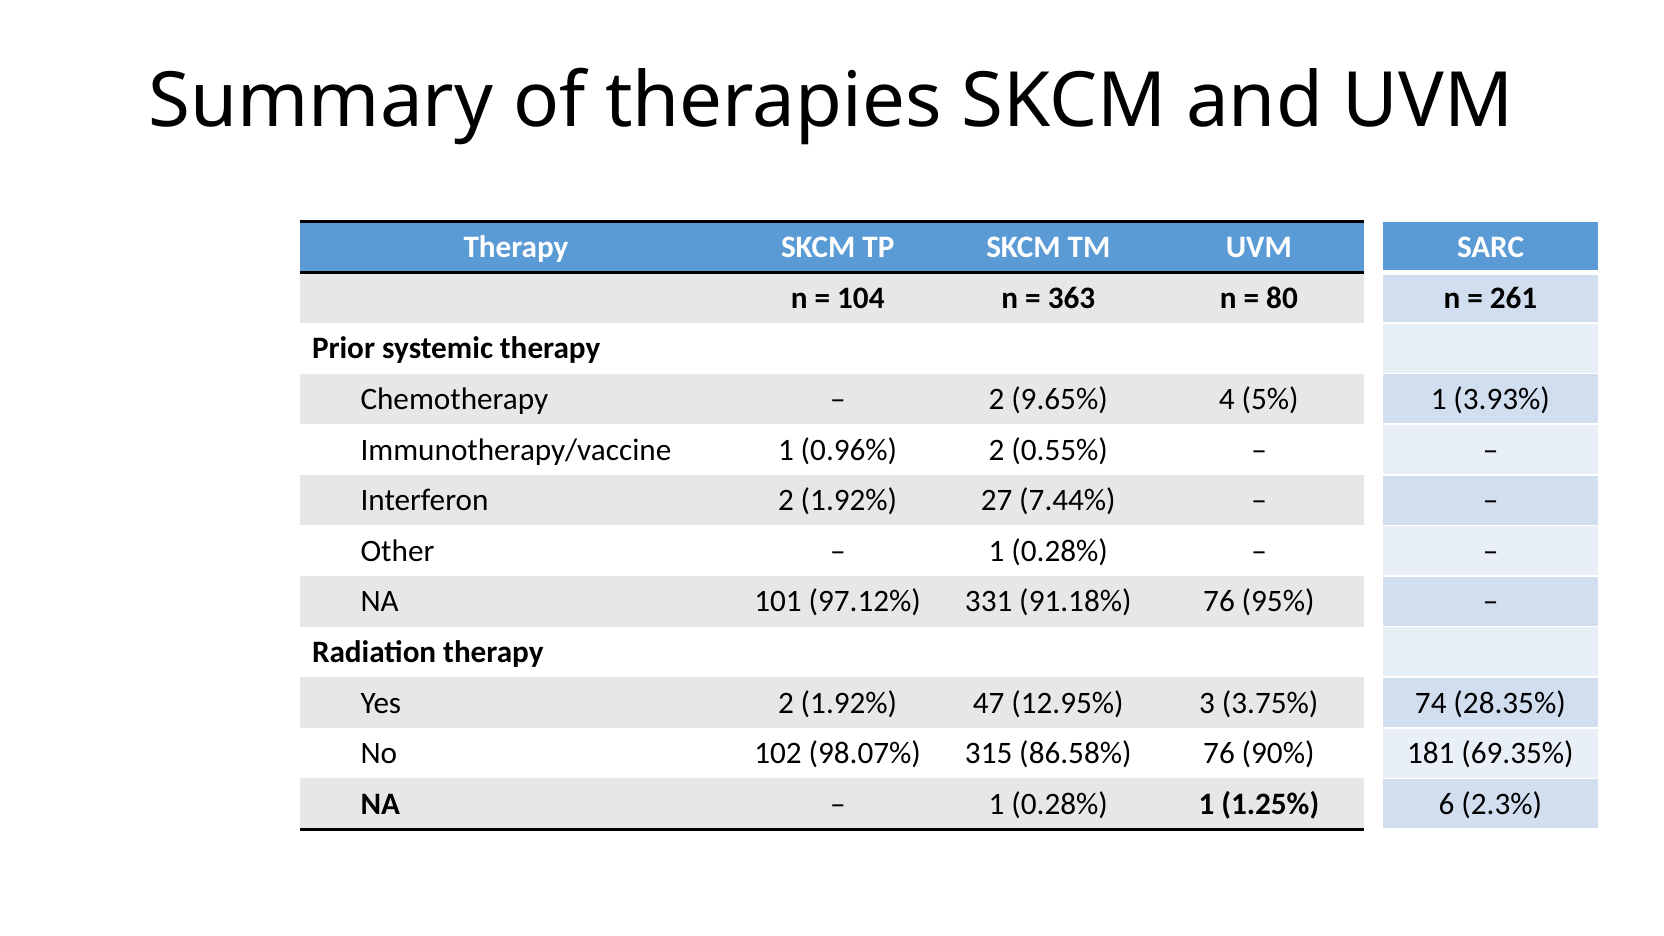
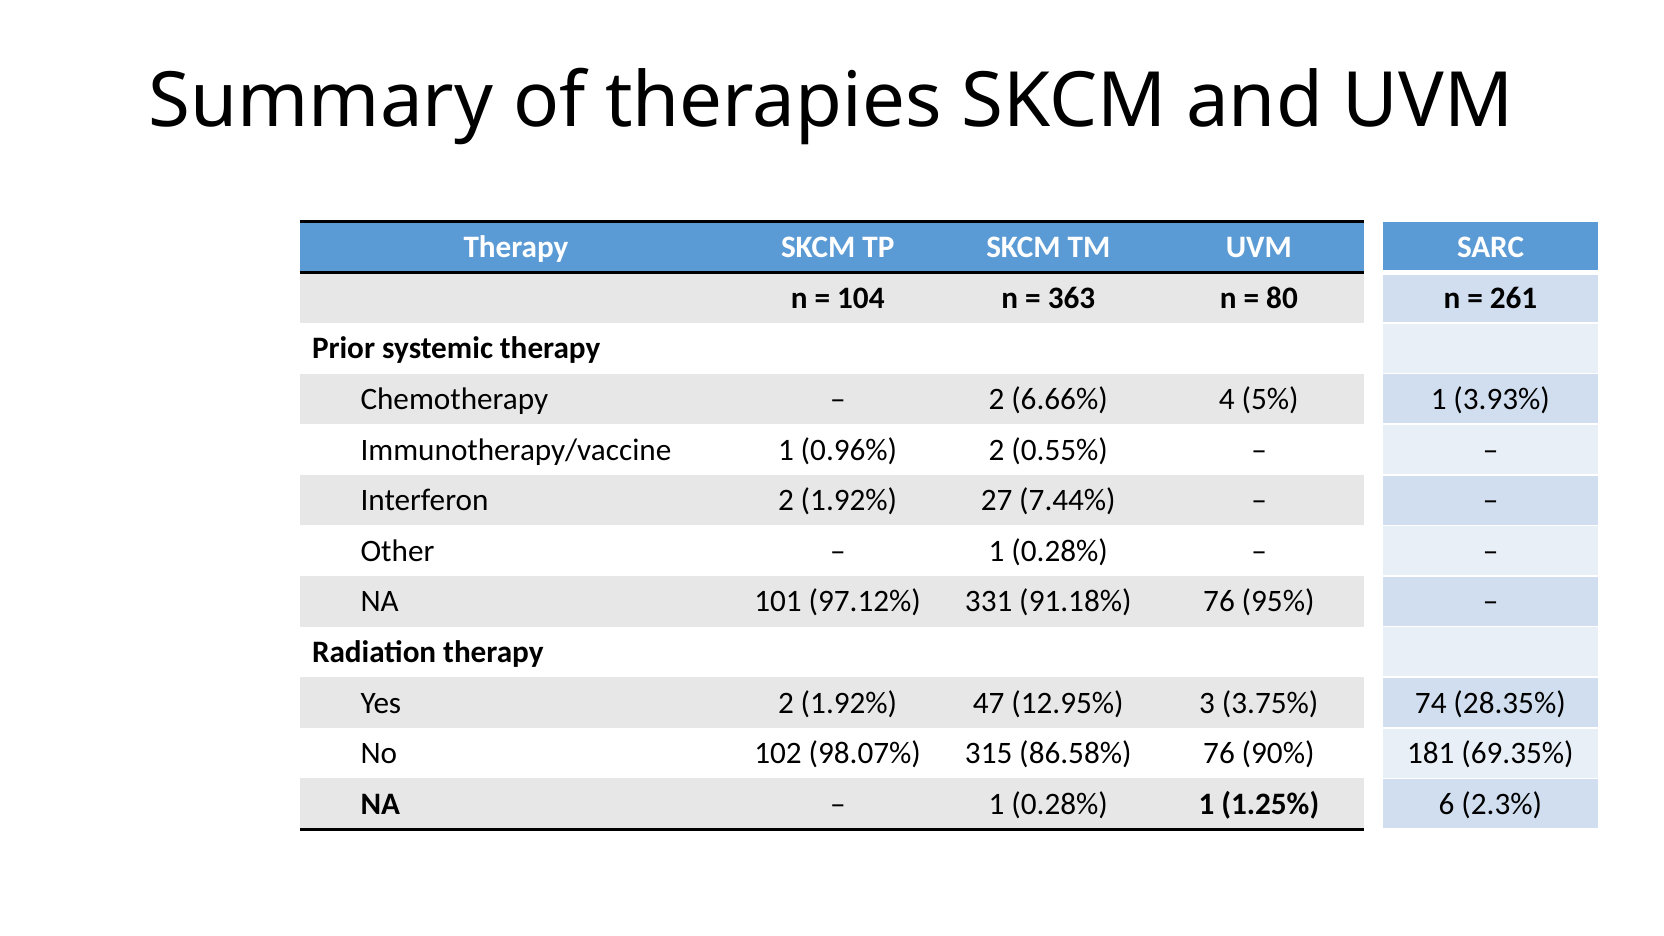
9.65%: 9.65% -> 6.66%
